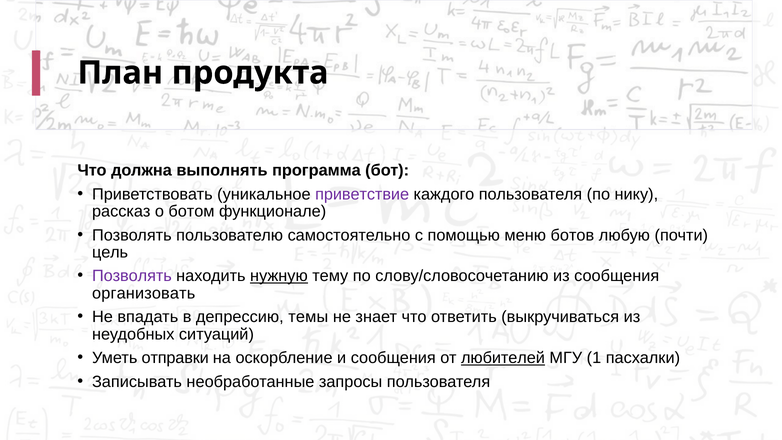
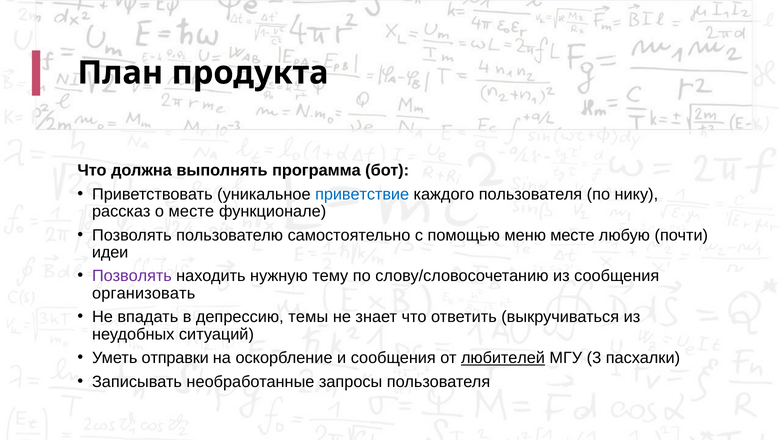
приветствие colour: purple -> blue
о ботом: ботом -> месте
меню ботов: ботов -> месте
цель: цель -> идеи
нужную underline: present -> none
1: 1 -> 3
